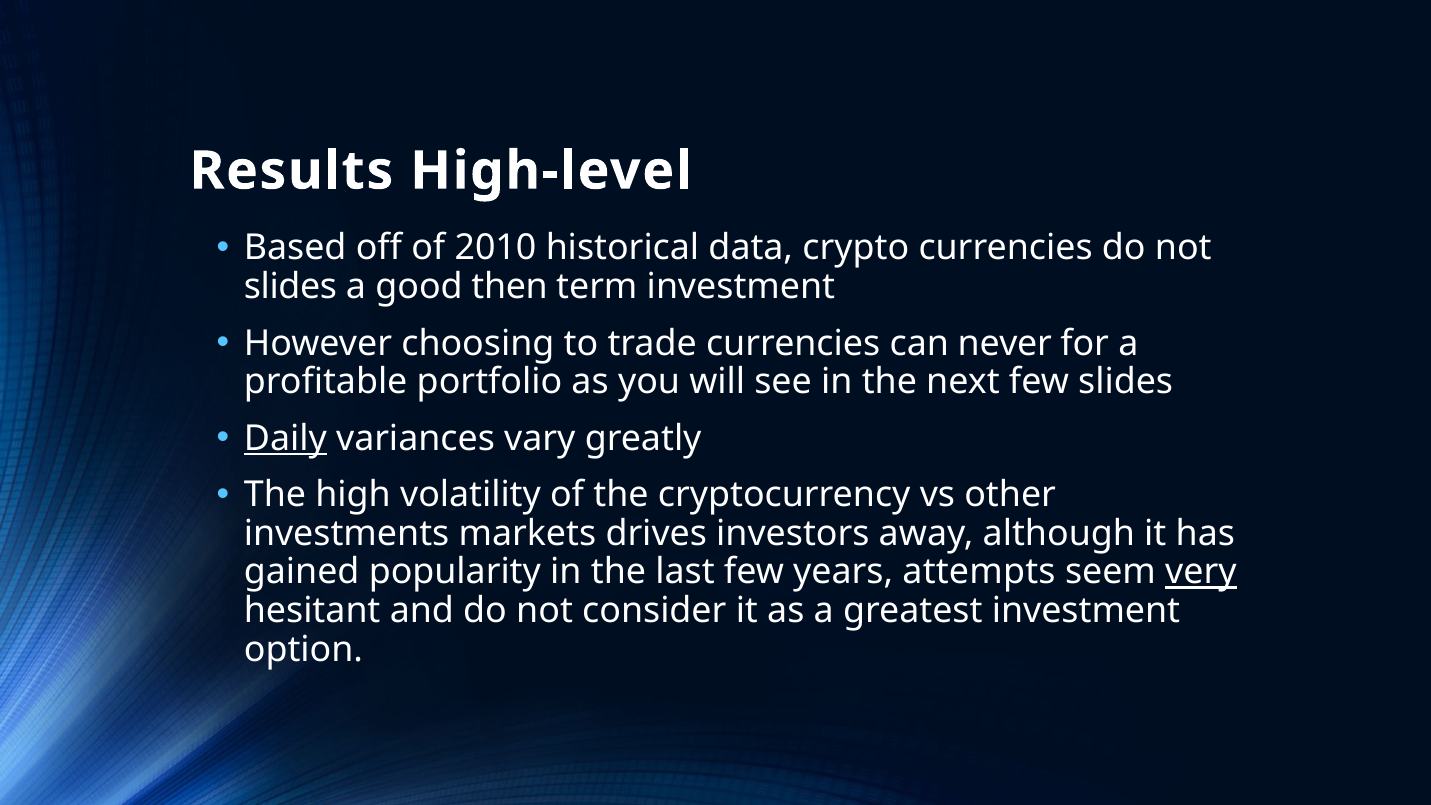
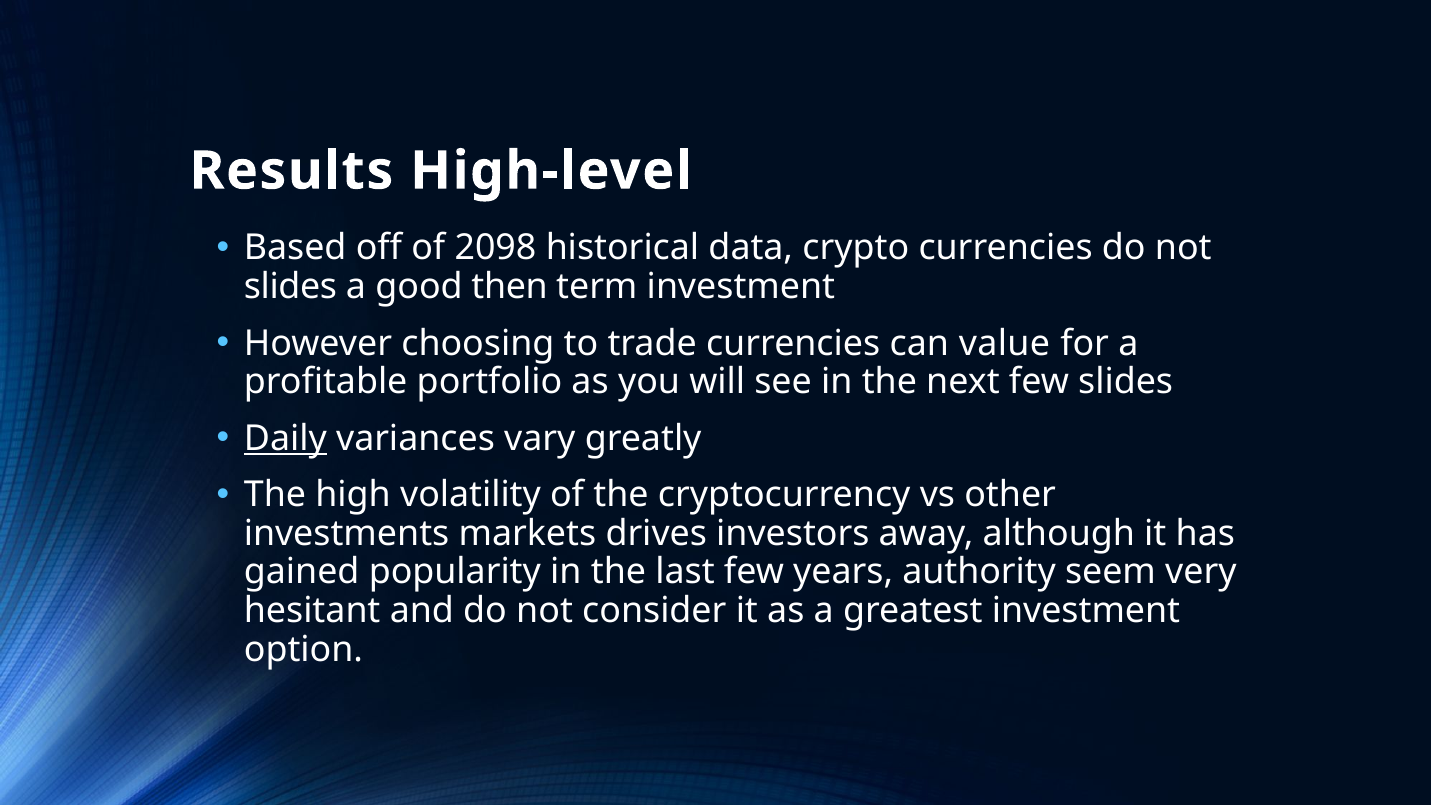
2010: 2010 -> 2098
never: never -> value
attempts: attempts -> authority
very underline: present -> none
